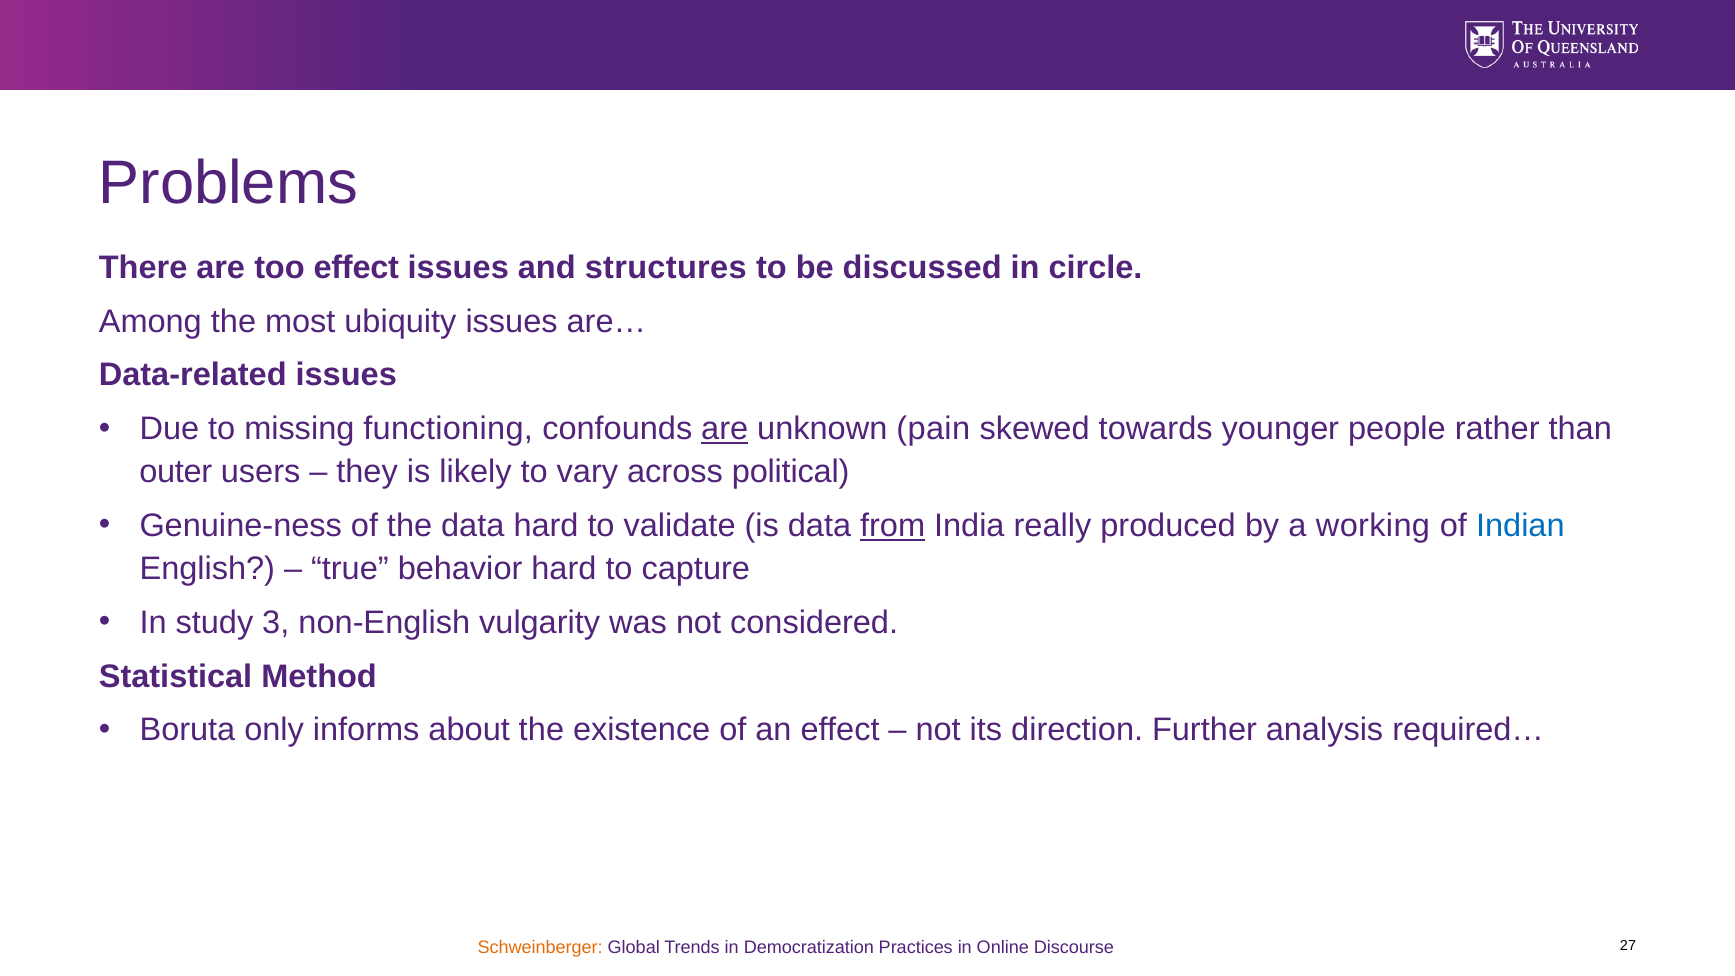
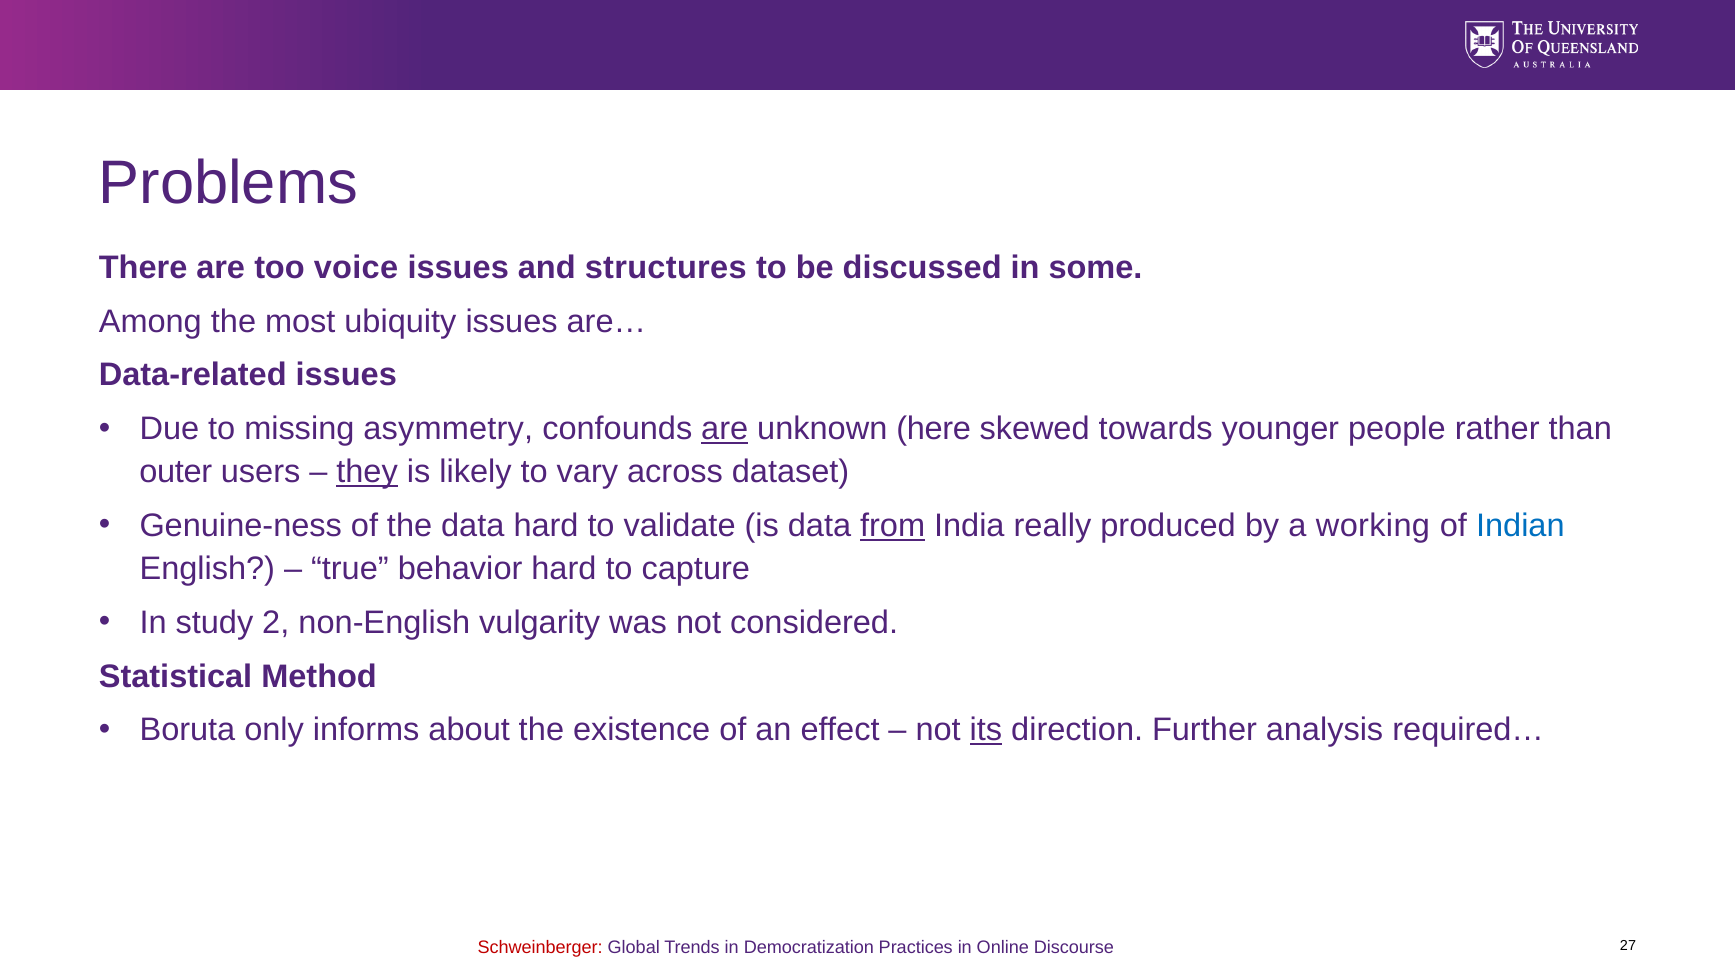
too effect: effect -> voice
circle: circle -> some
functioning: functioning -> asymmetry
pain: pain -> here
they underline: none -> present
political: political -> dataset
3: 3 -> 2
its underline: none -> present
Schweinberger colour: orange -> red
